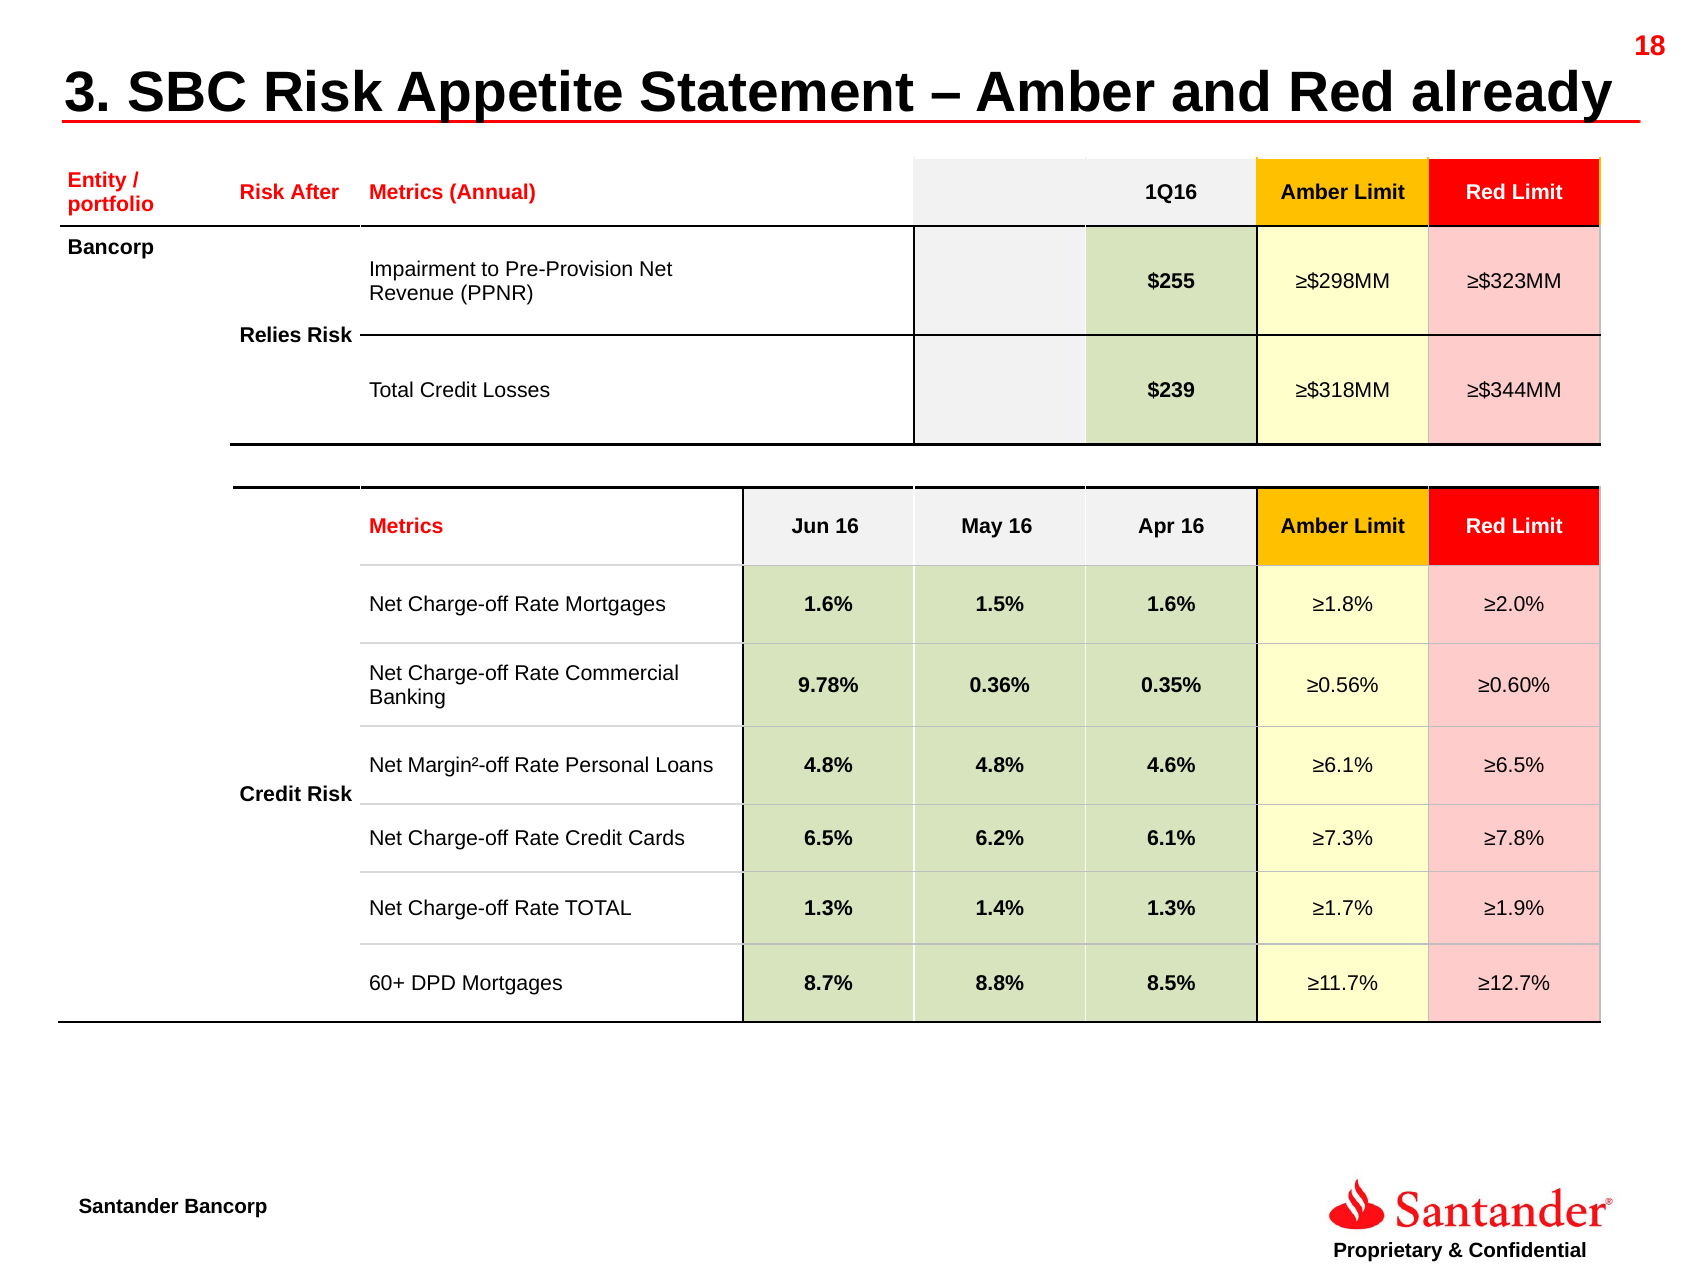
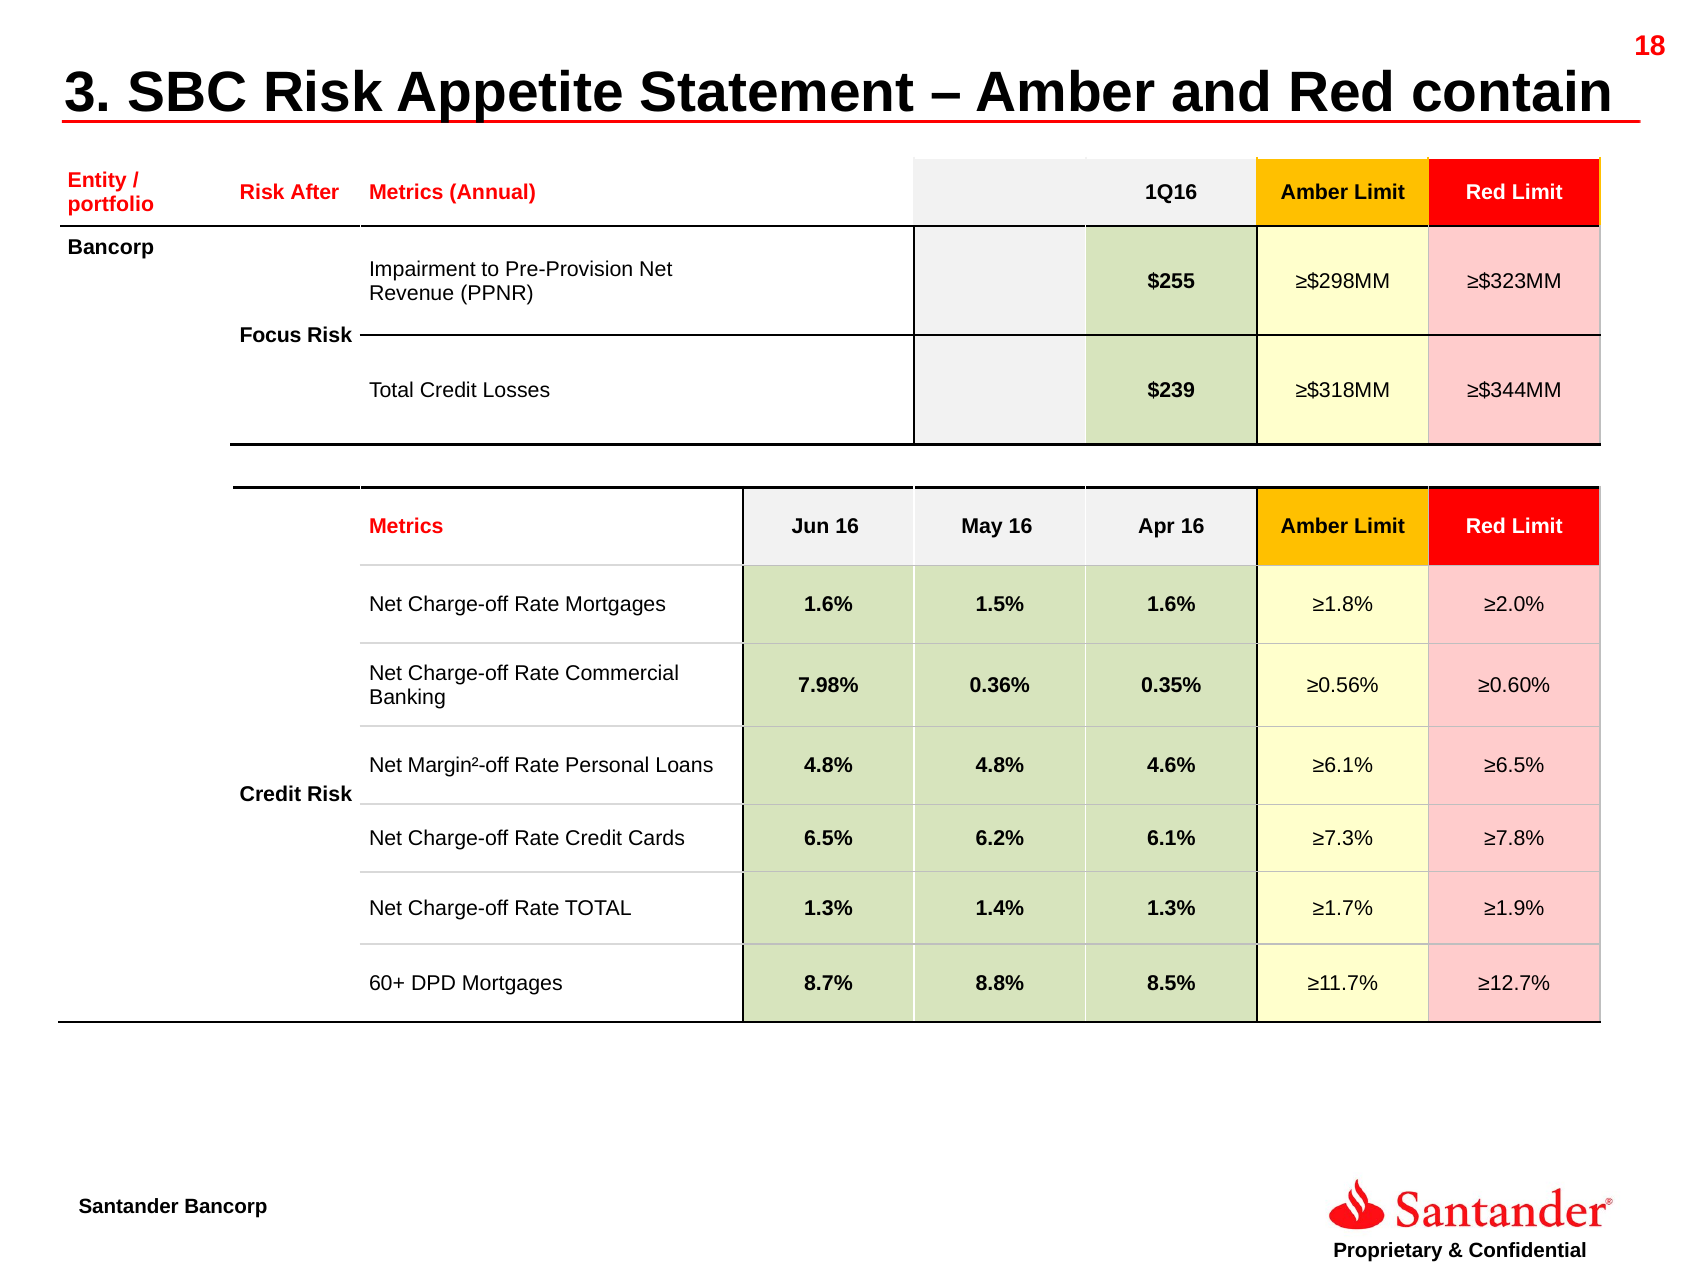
already: already -> contain
Relies: Relies -> Focus
9.78%: 9.78% -> 7.98%
